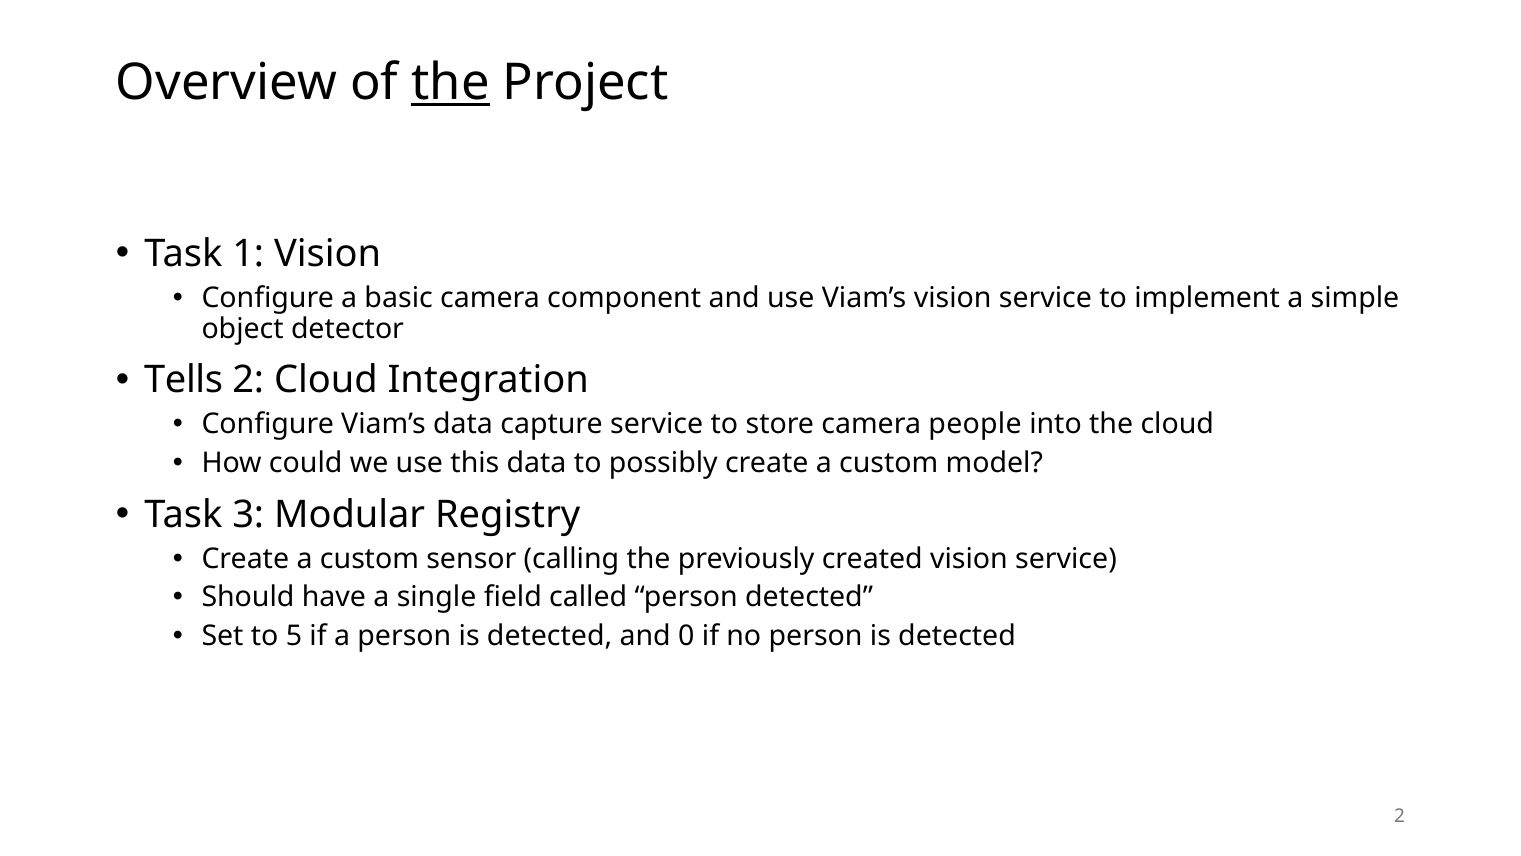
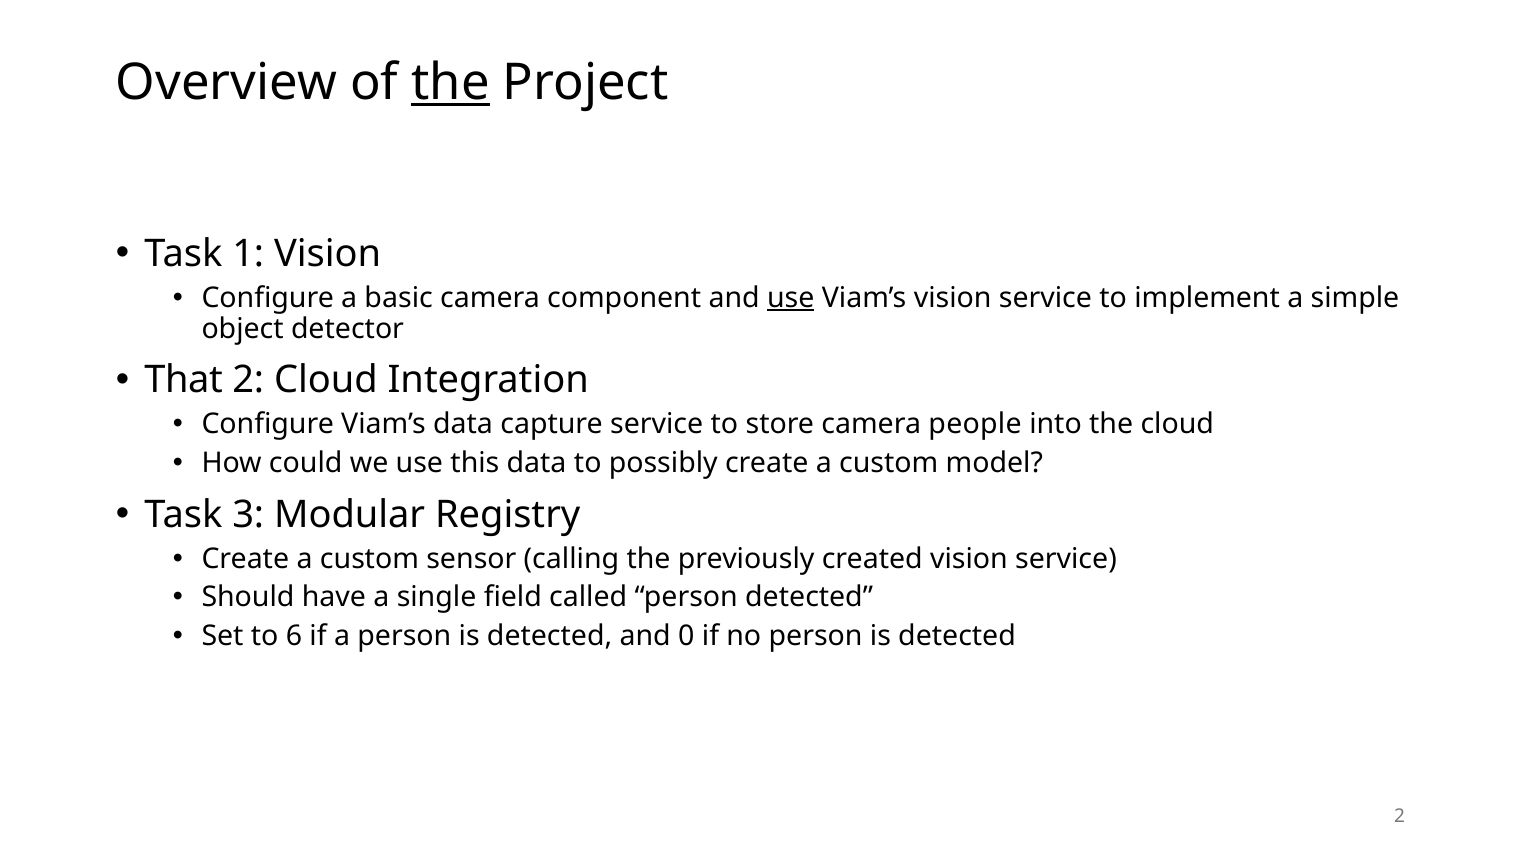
use at (791, 298) underline: none -> present
Tells: Tells -> That
5: 5 -> 6
